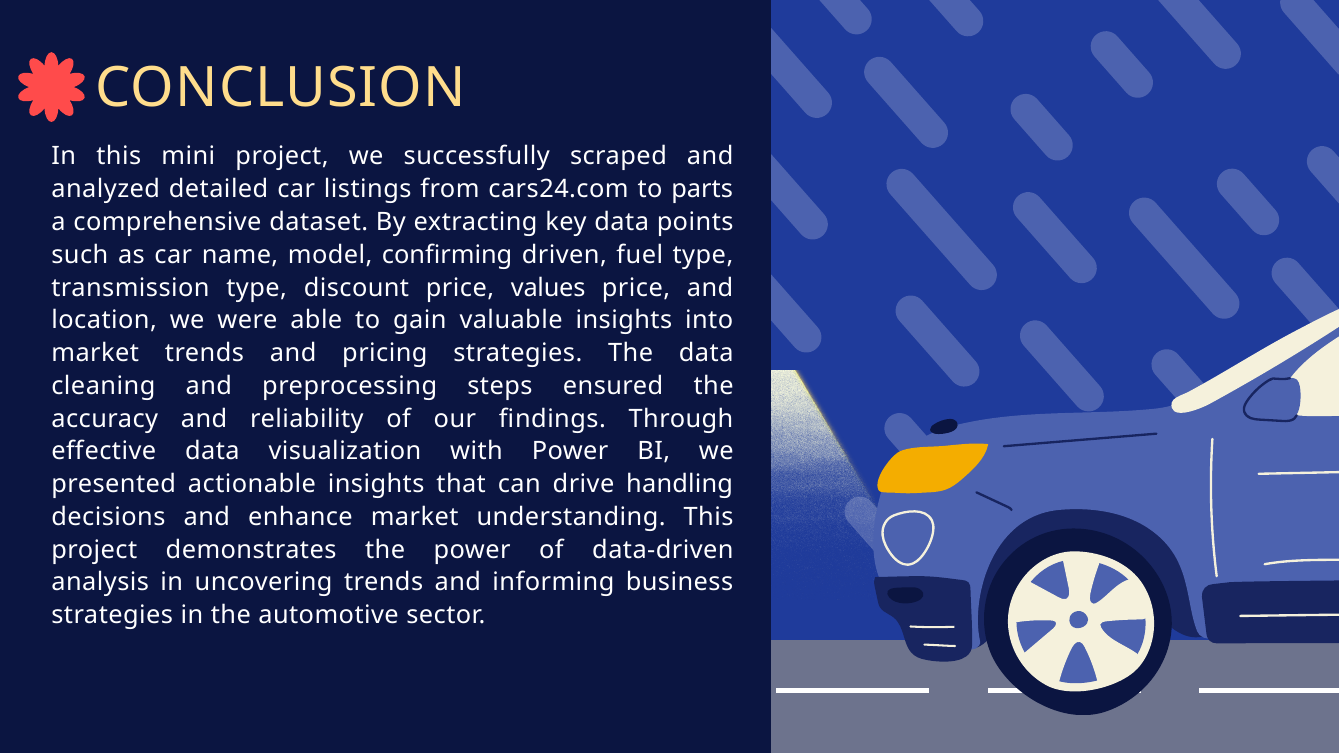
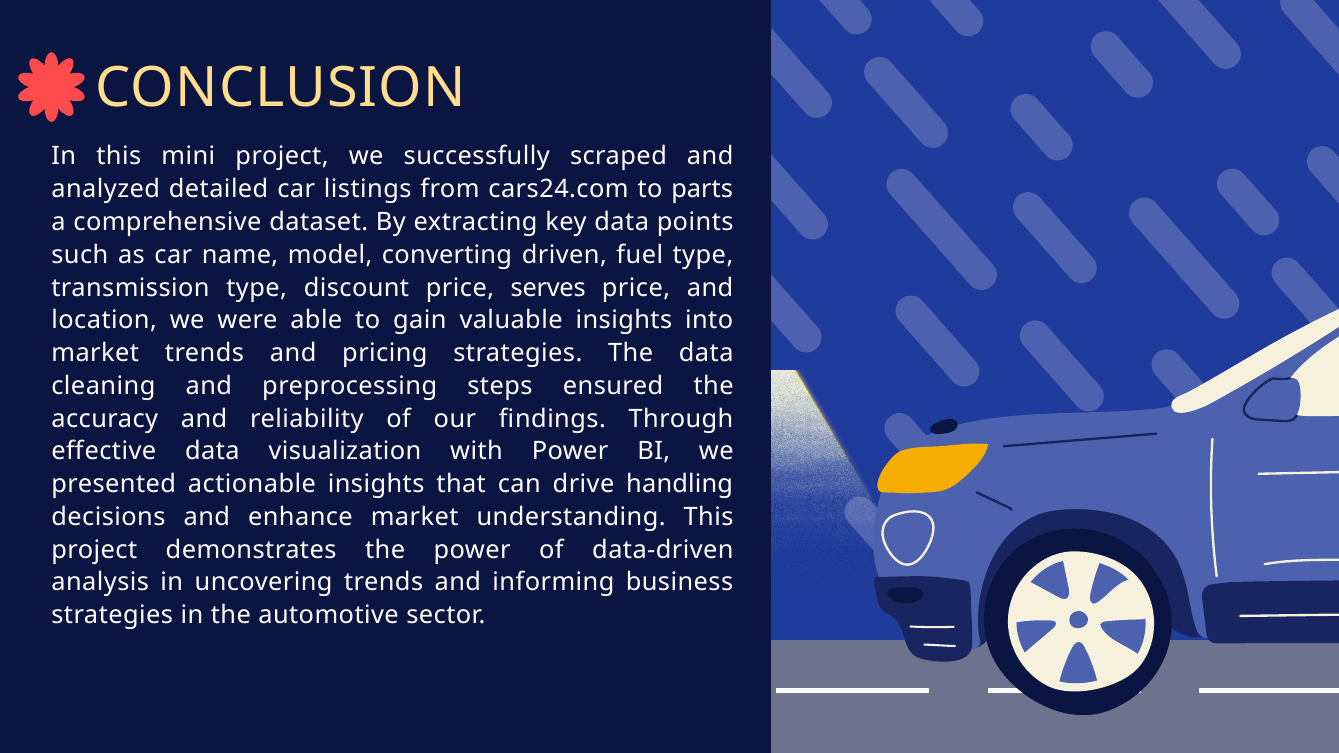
confirming: confirming -> converting
values: values -> serves
